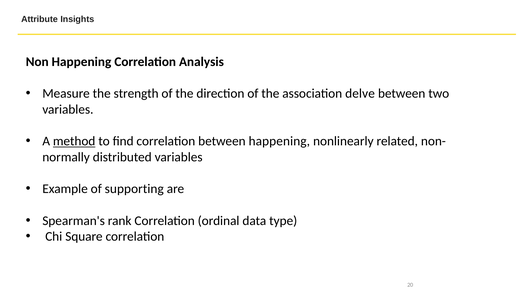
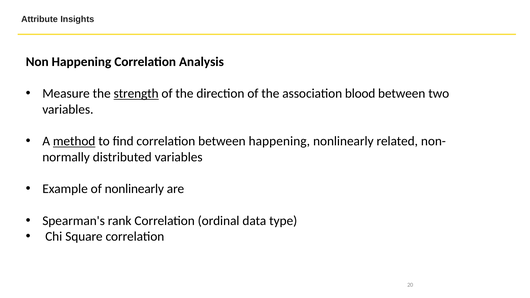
strength underline: none -> present
delve: delve -> blood
of supporting: supporting -> nonlinearly
